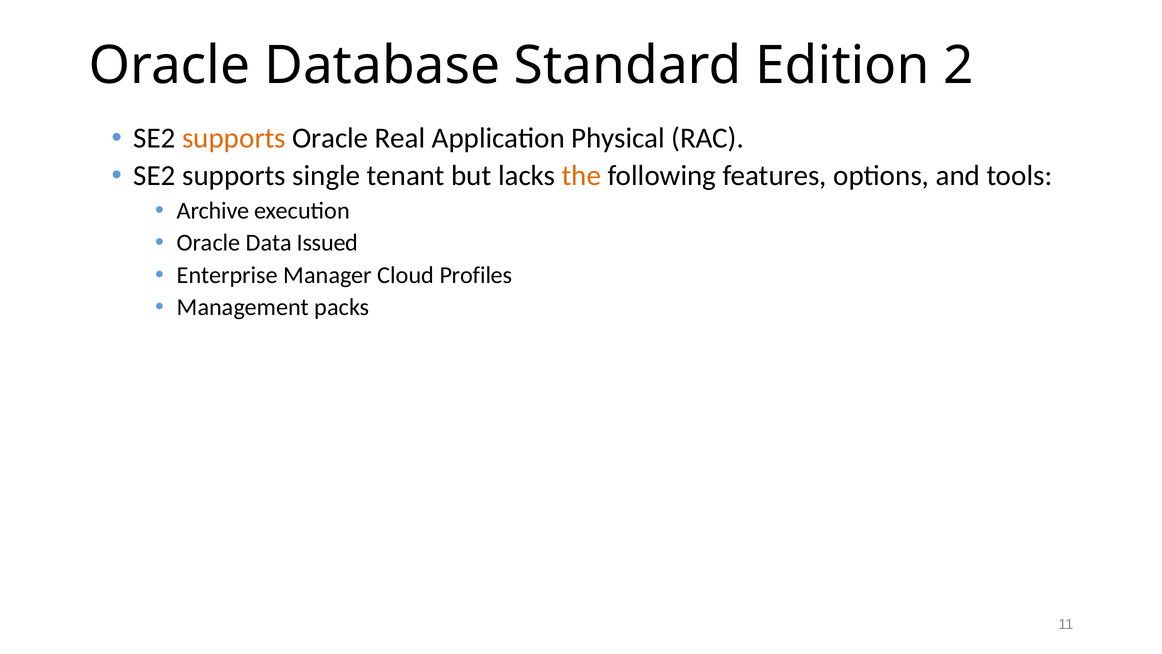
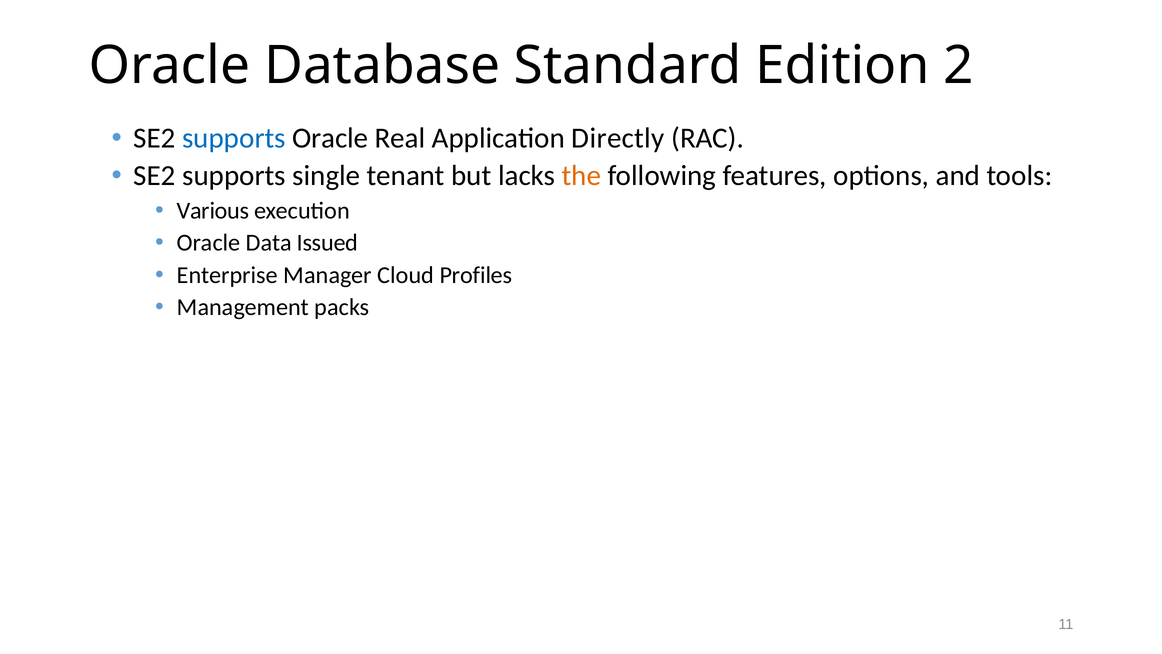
supports at (234, 138) colour: orange -> blue
Physical: Physical -> Directly
Archive: Archive -> Various
